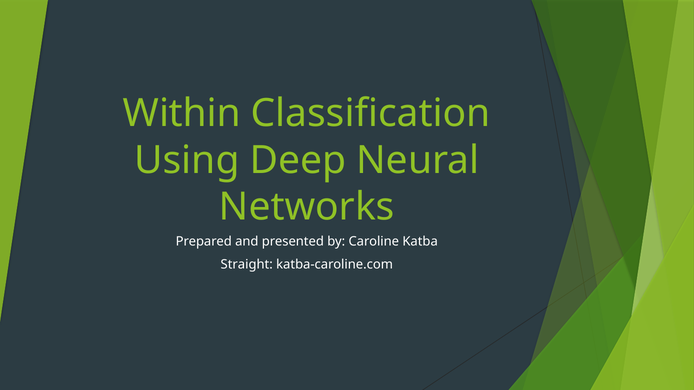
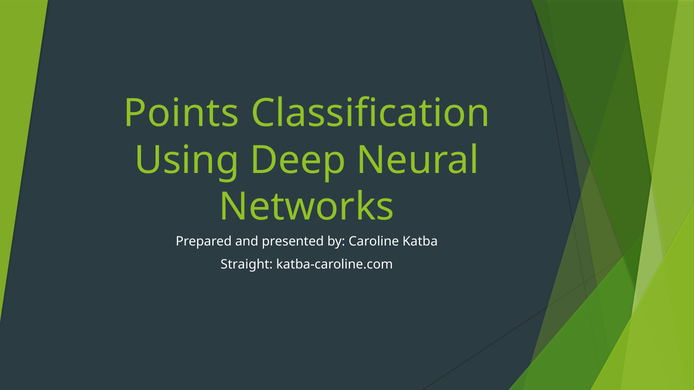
Within: Within -> Points
